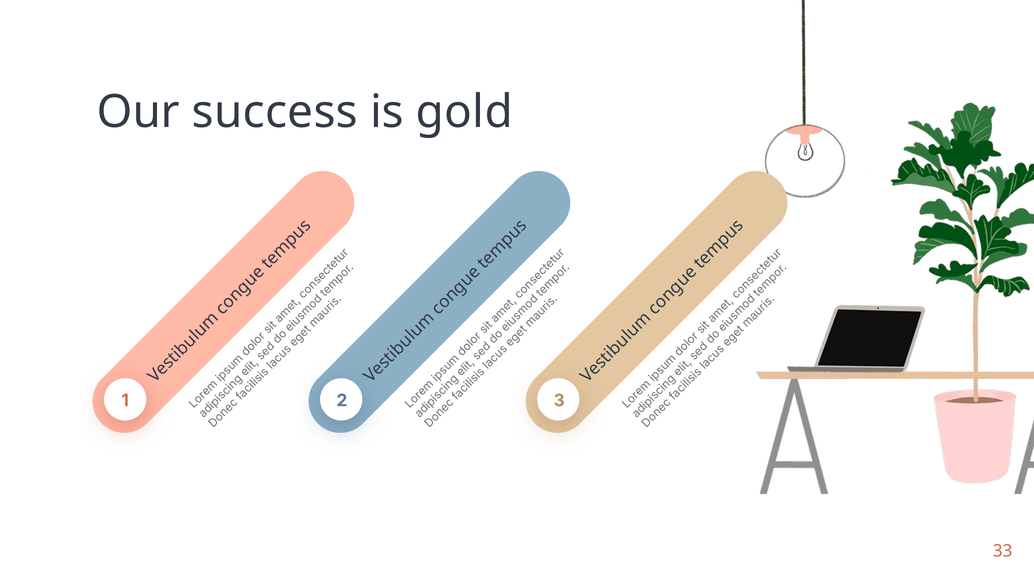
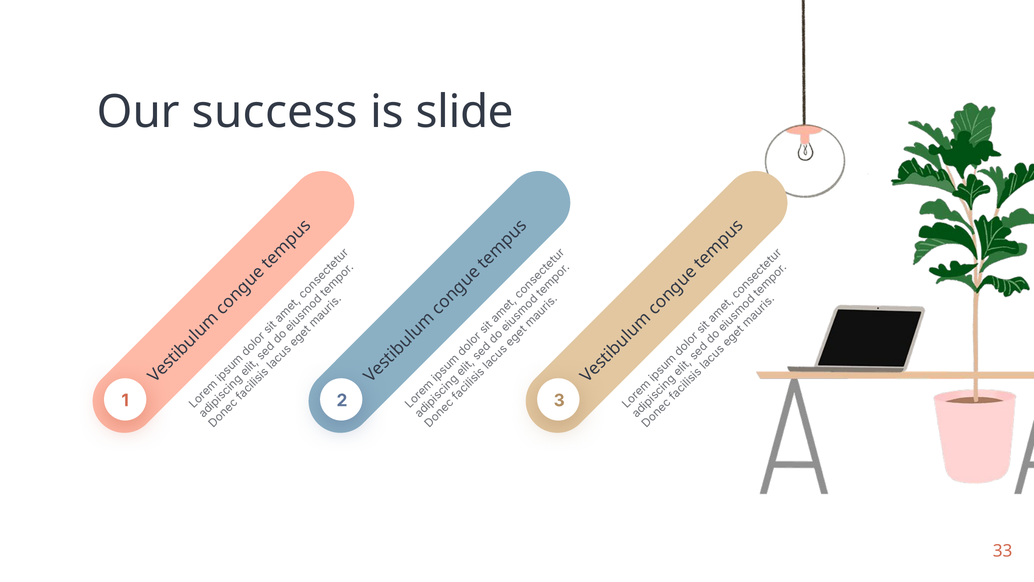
gold: gold -> slide
